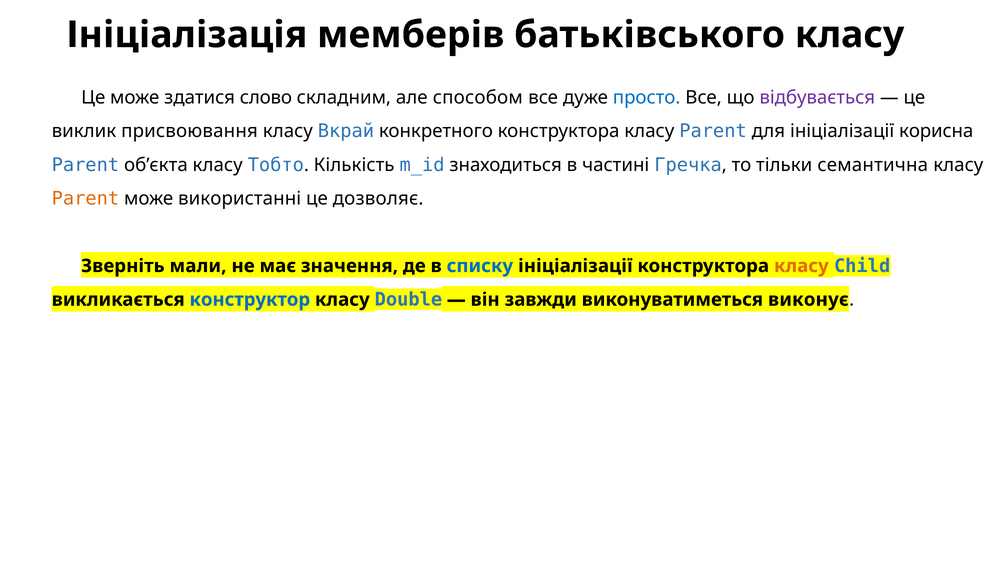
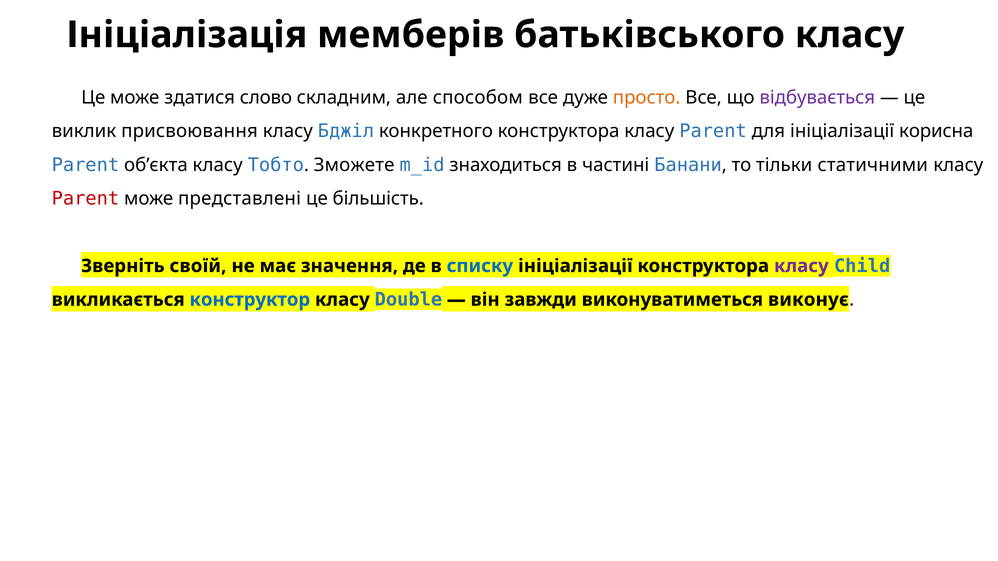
просто colour: blue -> orange
Вкрай: Вкрай -> Бджіл
Кількість: Кількість -> Зможете
Гречка: Гречка -> Банани
семантична: семантична -> статичними
Parent at (85, 199) colour: orange -> red
використанні: використанні -> представлені
дозволяє: дозволяє -> більшість
мали: мали -> своїй
класу at (801, 266) colour: orange -> purple
